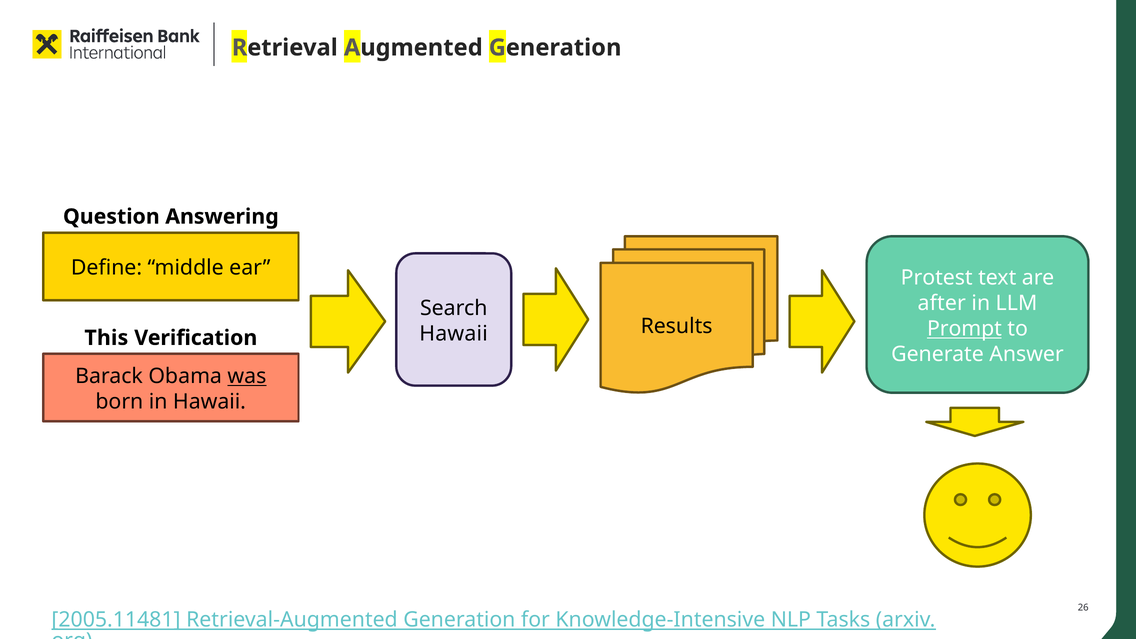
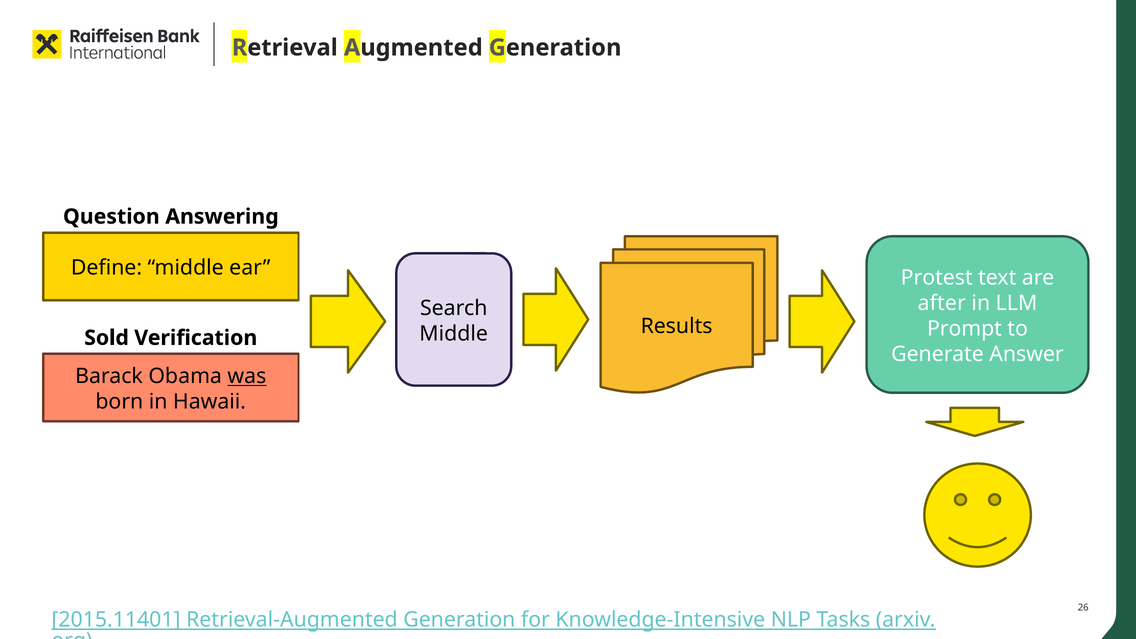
Prompt underline: present -> none
Hawaii at (454, 334): Hawaii -> Middle
This: This -> Sold
2005.11481: 2005.11481 -> 2015.11401
